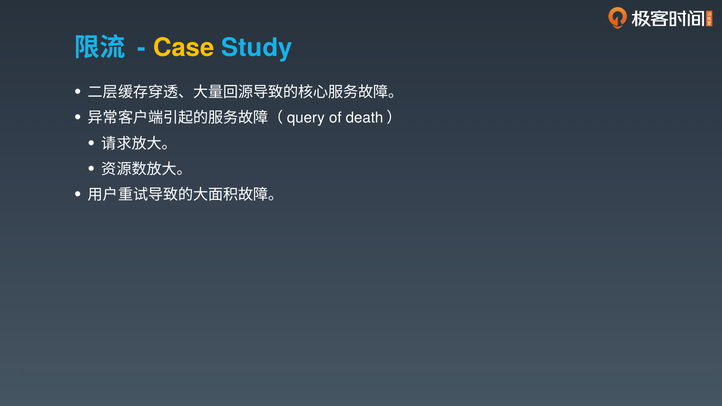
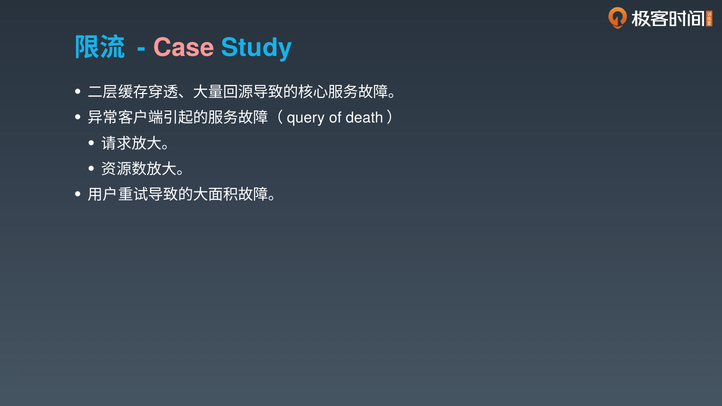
Case colour: yellow -> pink
